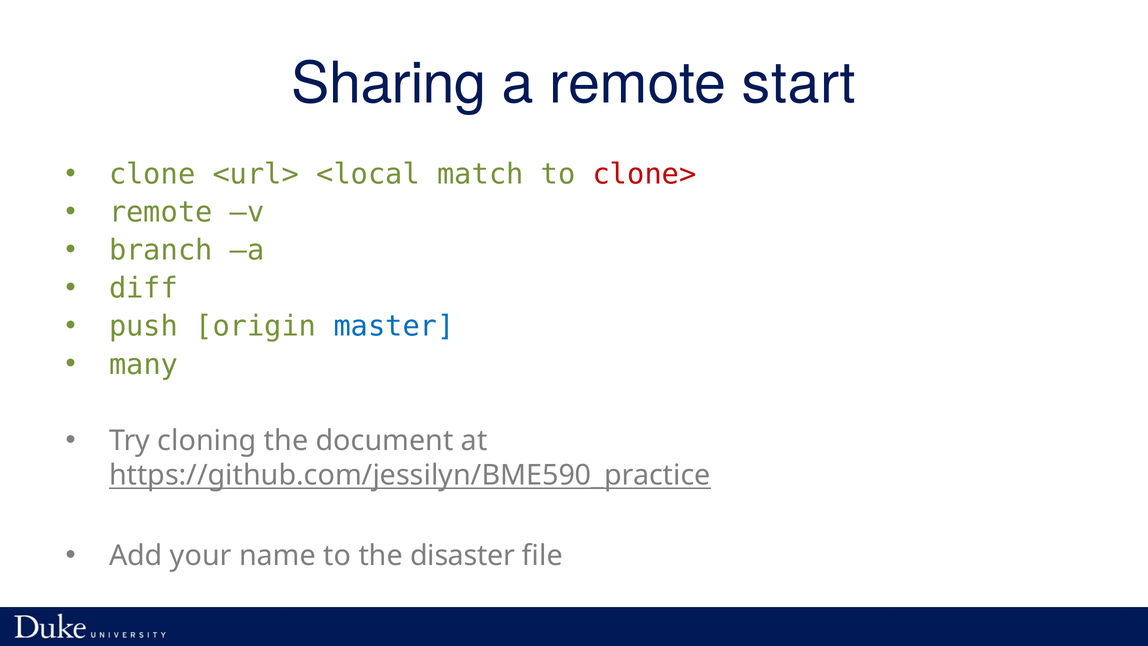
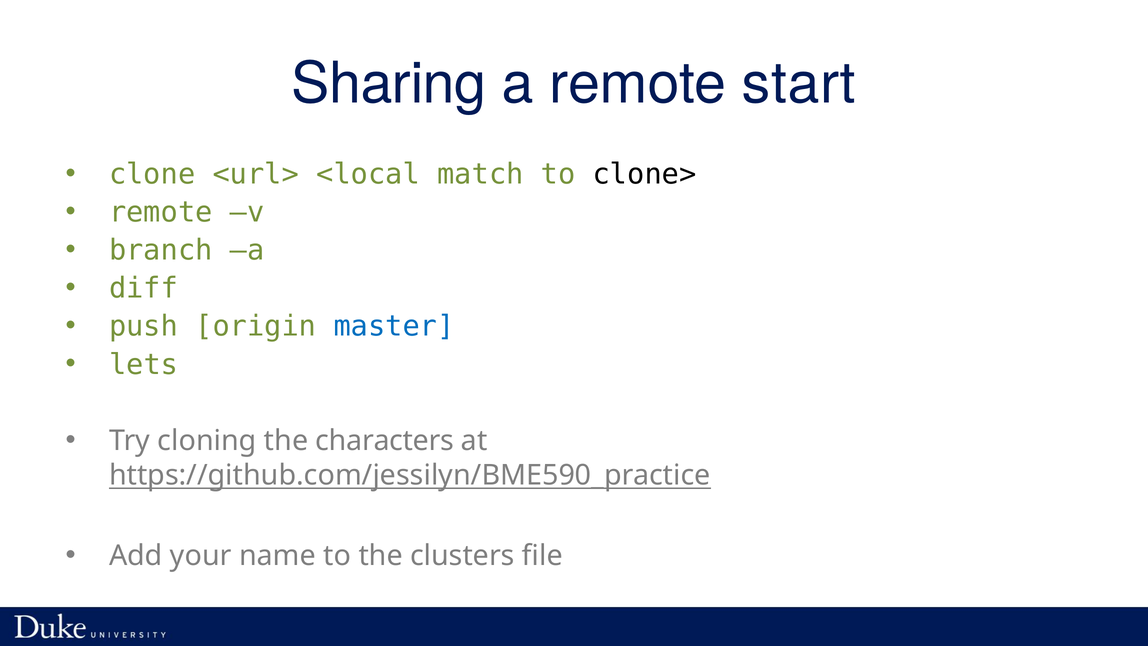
clone> colour: red -> black
many: many -> lets
document: document -> characters
disaster: disaster -> clusters
